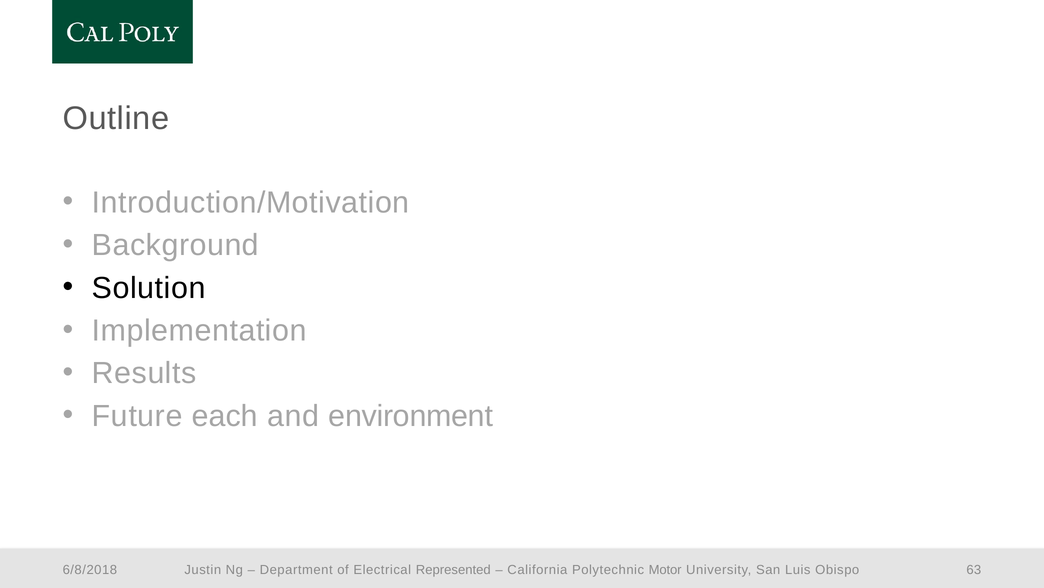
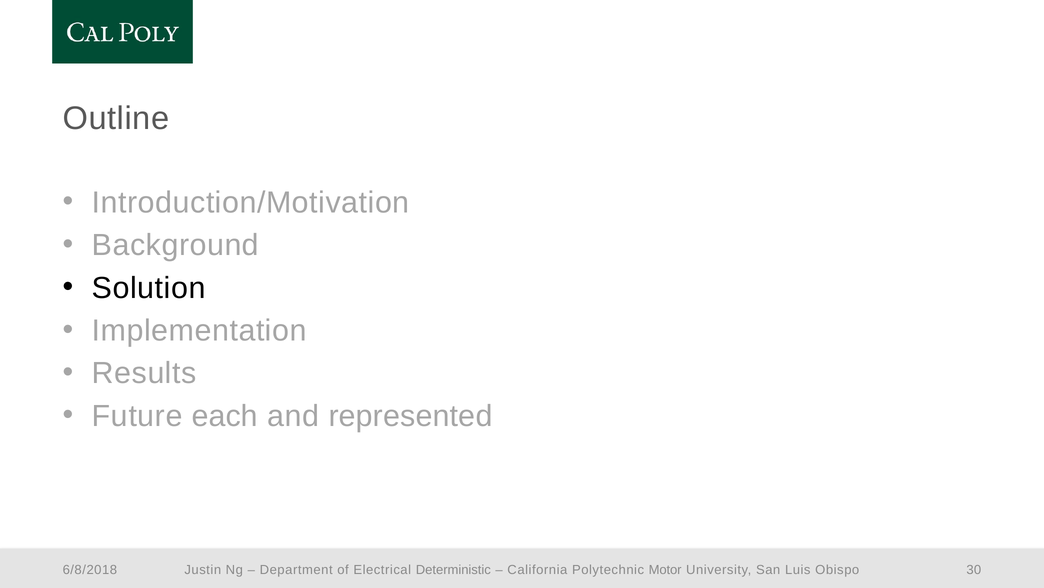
environment: environment -> represented
Represented: Represented -> Deterministic
63: 63 -> 30
